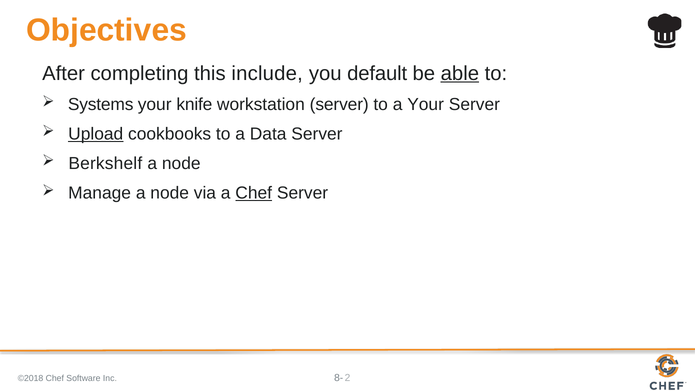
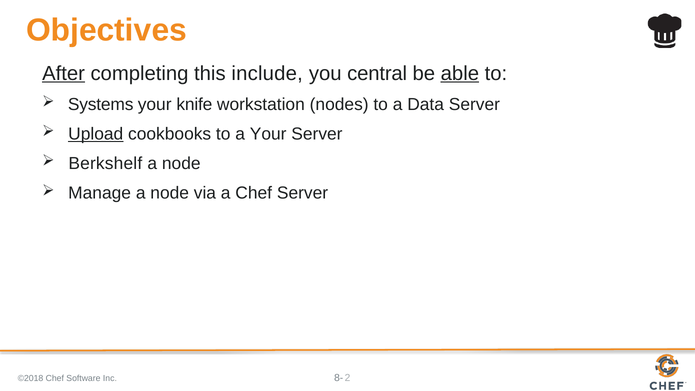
After underline: none -> present
default: default -> central
workstation server: server -> nodes
a Your: Your -> Data
a Data: Data -> Your
Chef at (254, 193) underline: present -> none
